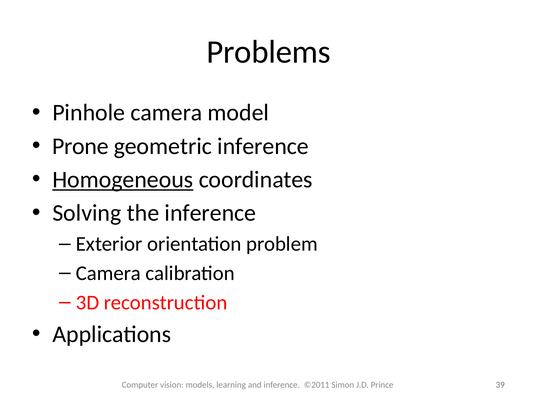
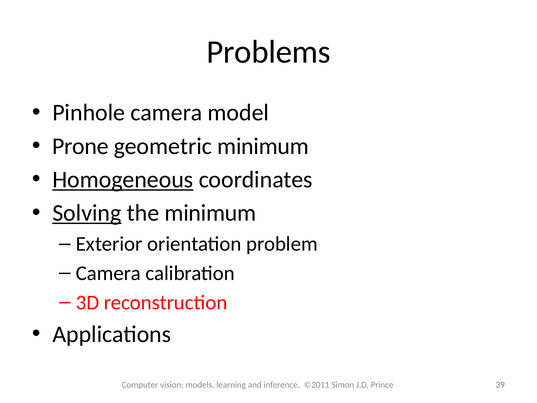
geometric inference: inference -> minimum
Solving underline: none -> present
the inference: inference -> minimum
